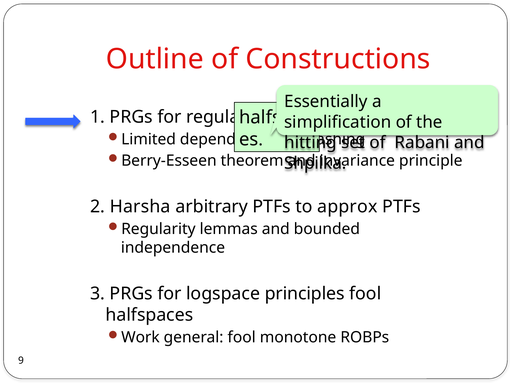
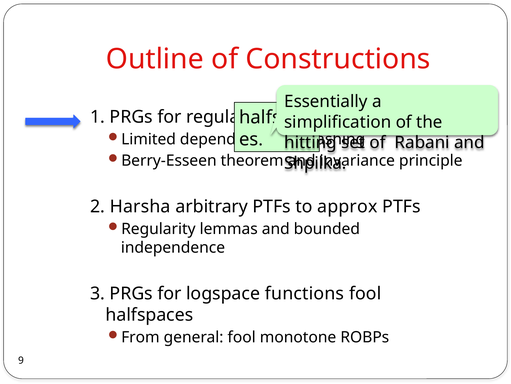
principles: principles -> functions
Work: Work -> From
